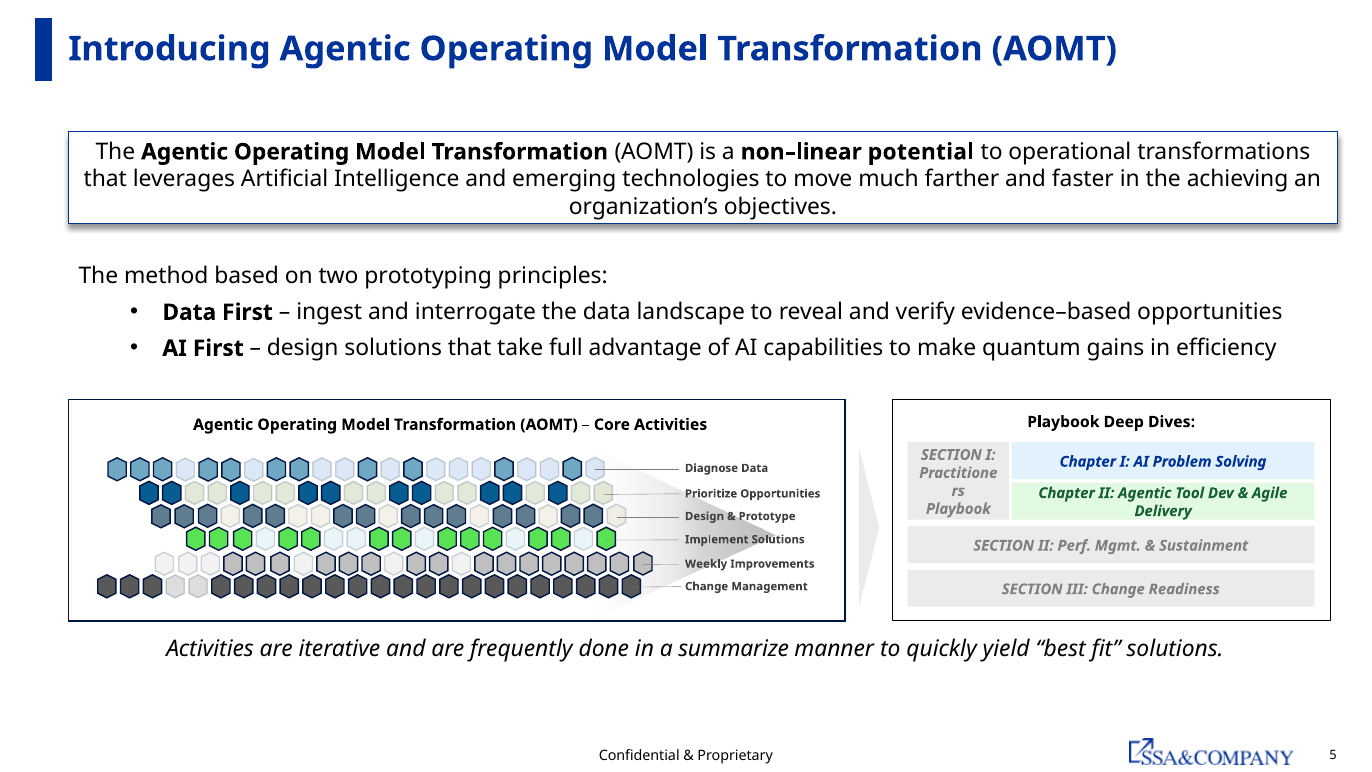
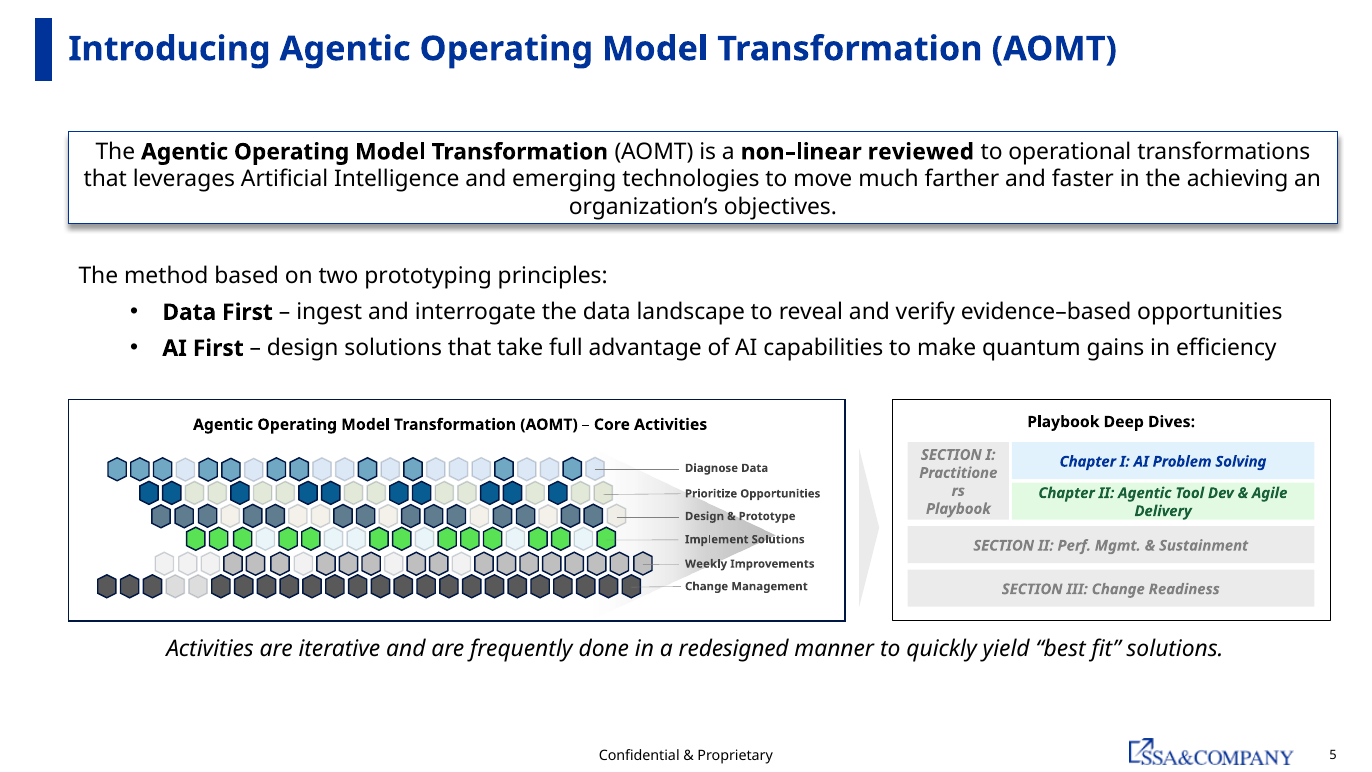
potential: potential -> reviewed
summarize: summarize -> redesigned
